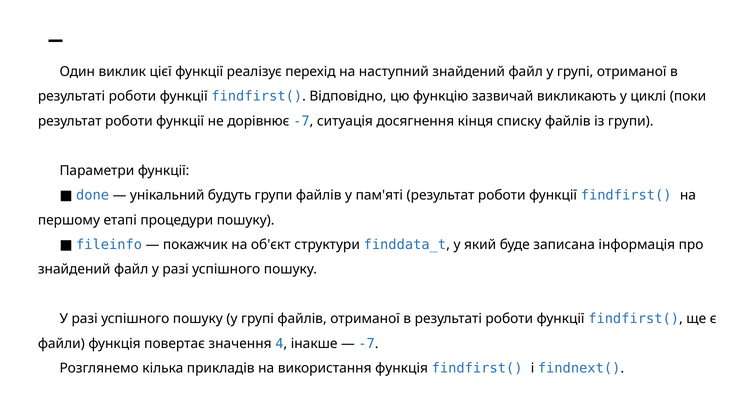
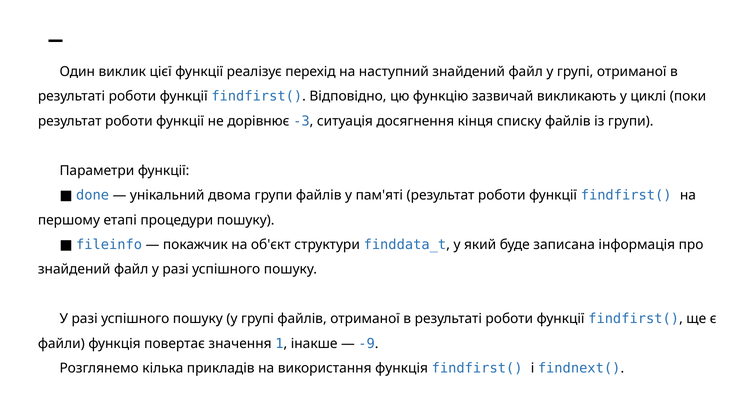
дорівнює -7: -7 -> -3
будуть: будуть -> двома
4: 4 -> 1
-7 at (367, 343): -7 -> -9
